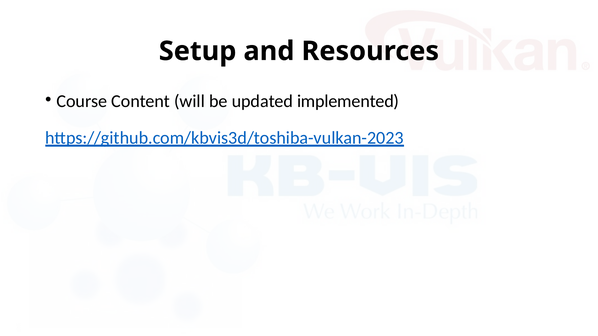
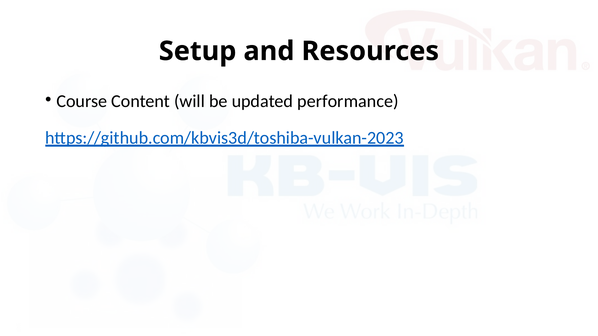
implemented: implemented -> performance
